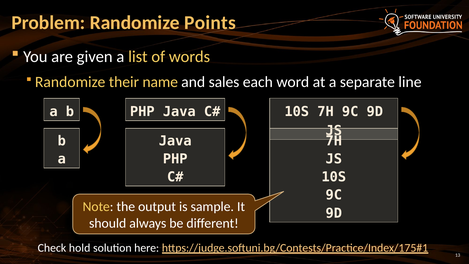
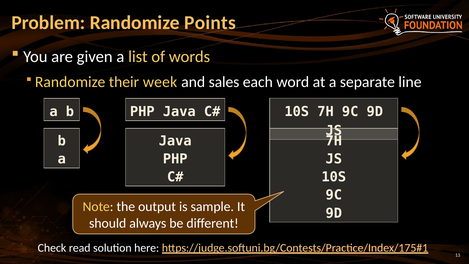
name: name -> week
hold: hold -> read
